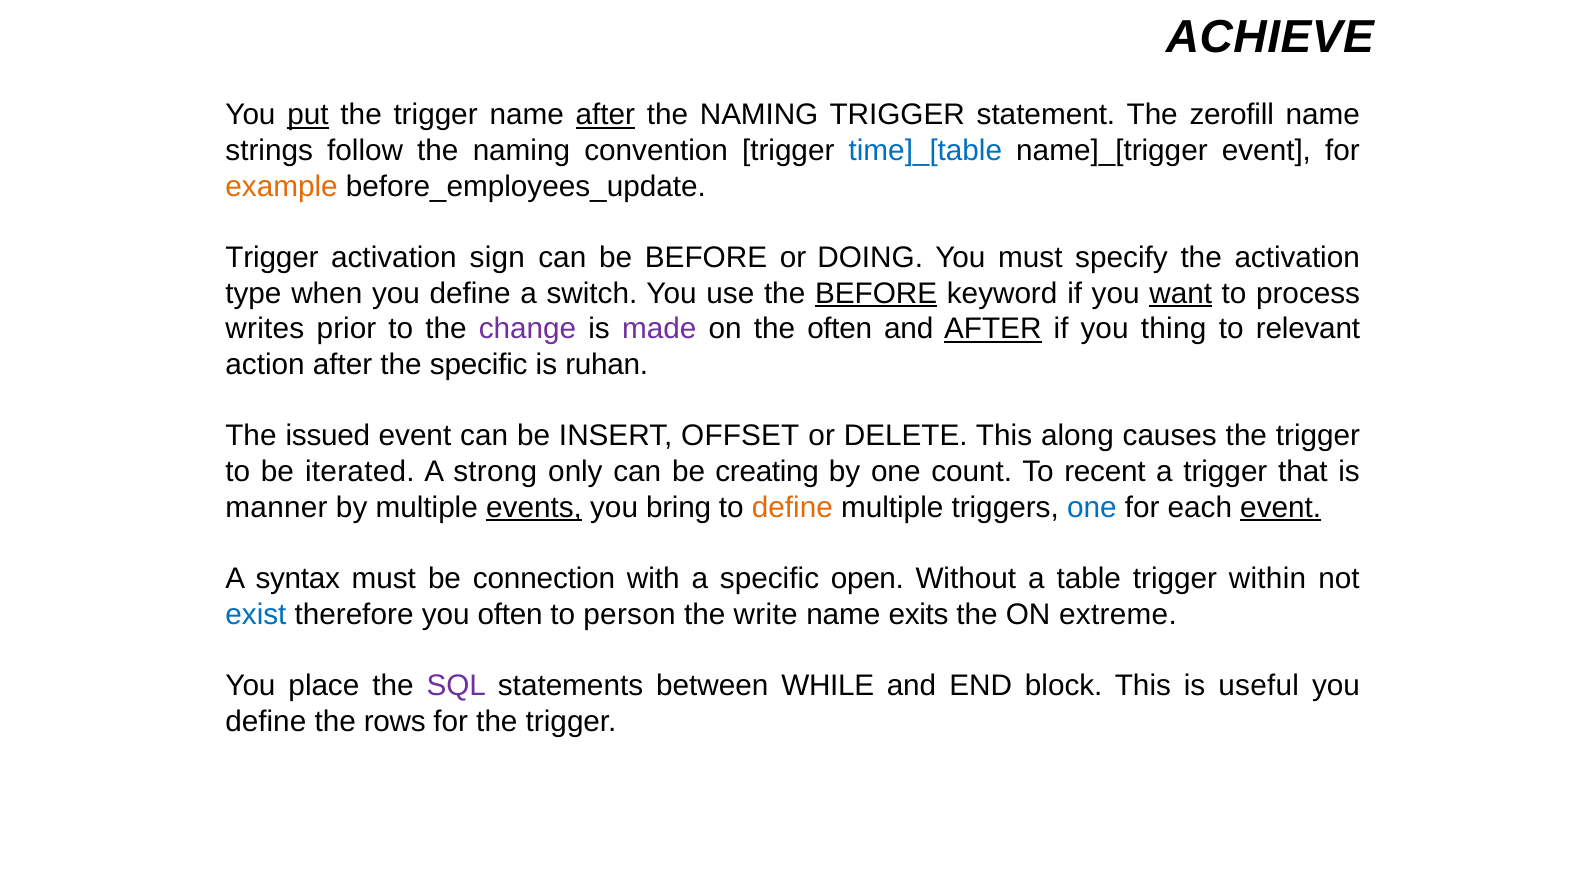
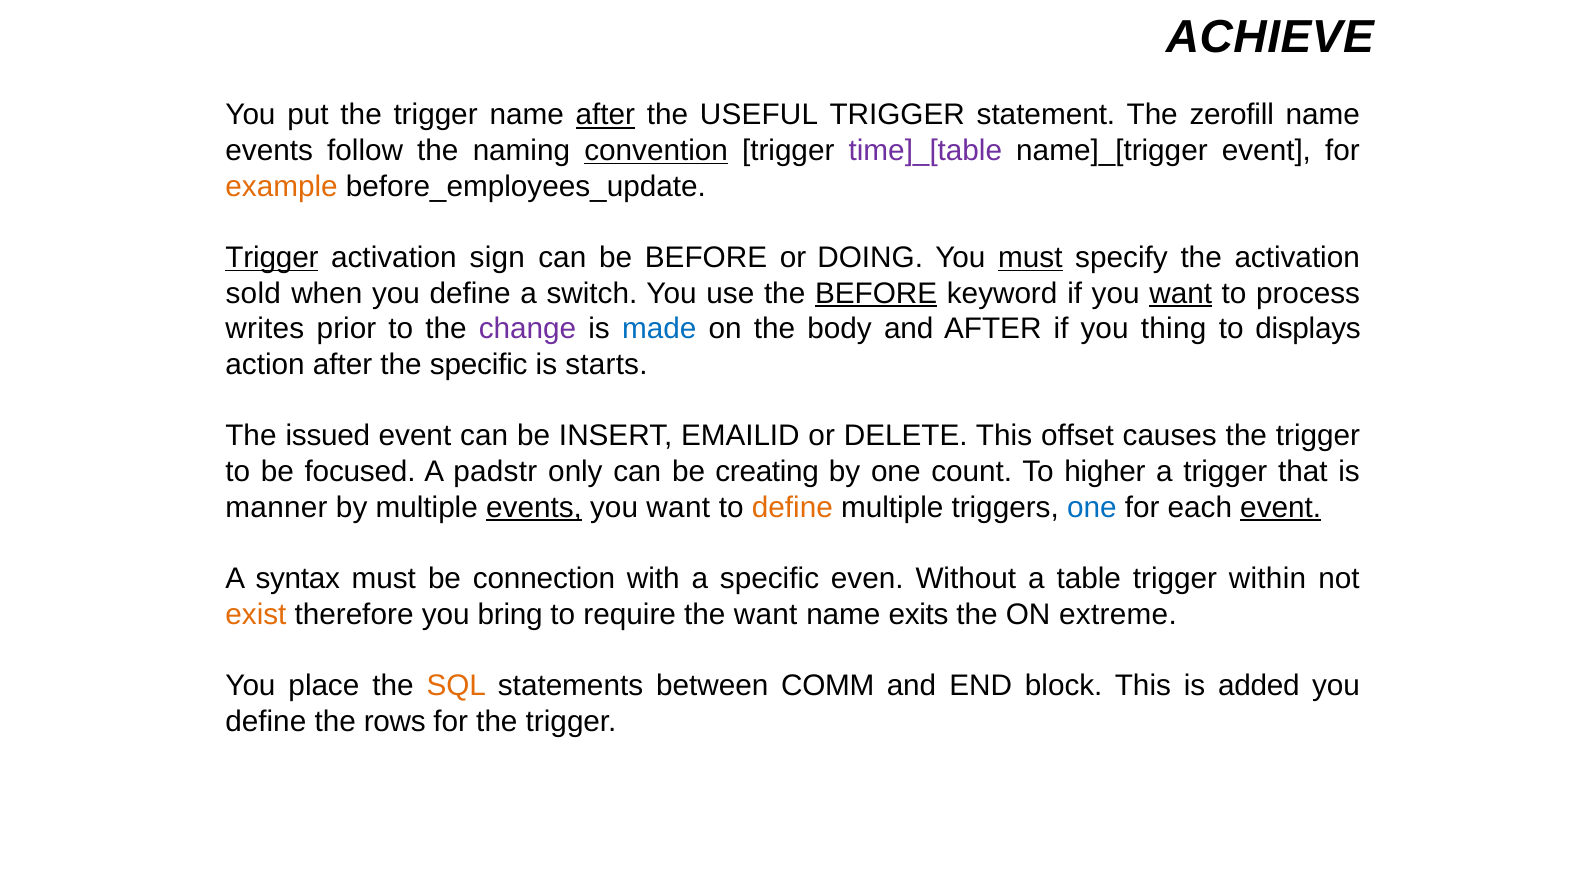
put underline: present -> none
NAMING at (759, 115): NAMING -> USEFUL
strings at (269, 151): strings -> events
convention underline: none -> present
time]_[table colour: blue -> purple
Trigger at (272, 258) underline: none -> present
must at (1030, 258) underline: none -> present
type: type -> sold
made colour: purple -> blue
the often: often -> body
AFTER at (993, 329) underline: present -> none
relevant: relevant -> displays
ruhan: ruhan -> starts
OFFSET: OFFSET -> EMAILID
along: along -> offset
iterated: iterated -> focused
strong: strong -> padstr
recent: recent -> higher
bring at (679, 507): bring -> want
open: open -> even
exist colour: blue -> orange
you often: often -> bring
person: person -> require
the write: write -> want
SQL colour: purple -> orange
WHILE: WHILE -> COMM
useful: useful -> added
